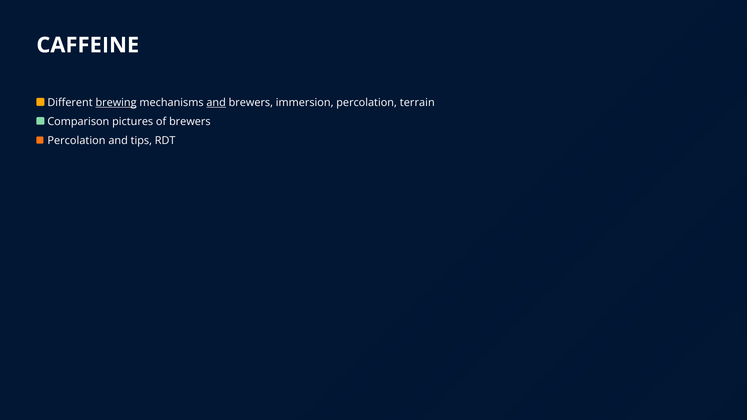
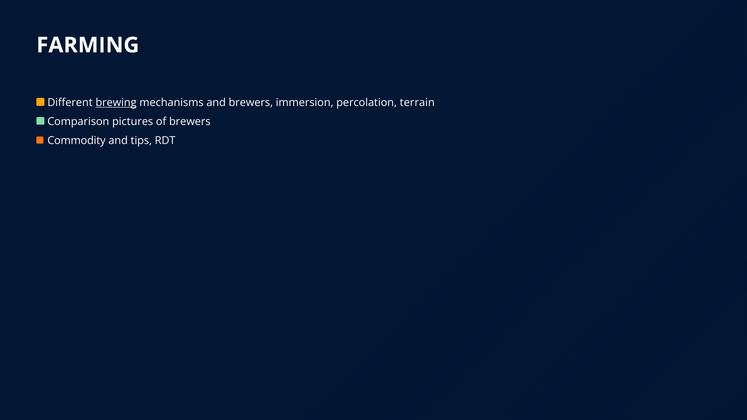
CAFFEINE: CAFFEINE -> FARMING
and at (216, 103) underline: present -> none
Percolation at (76, 141): Percolation -> Commodity
